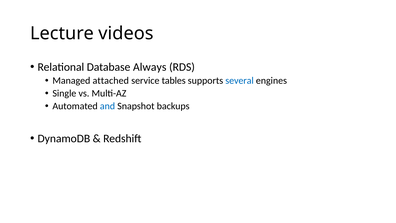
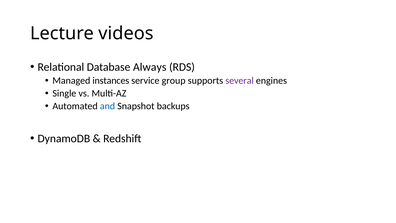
attached: attached -> instances
tables: tables -> group
several colour: blue -> purple
